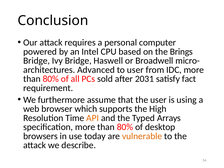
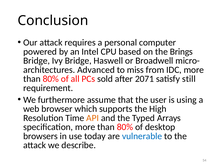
to user: user -> miss
2031: 2031 -> 2071
fact: fact -> still
vulnerable colour: orange -> blue
